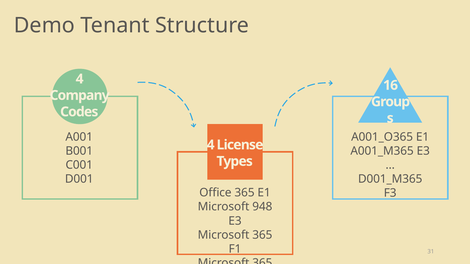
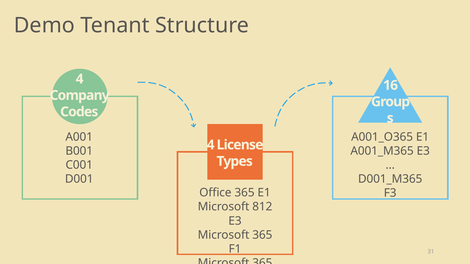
948: 948 -> 812
